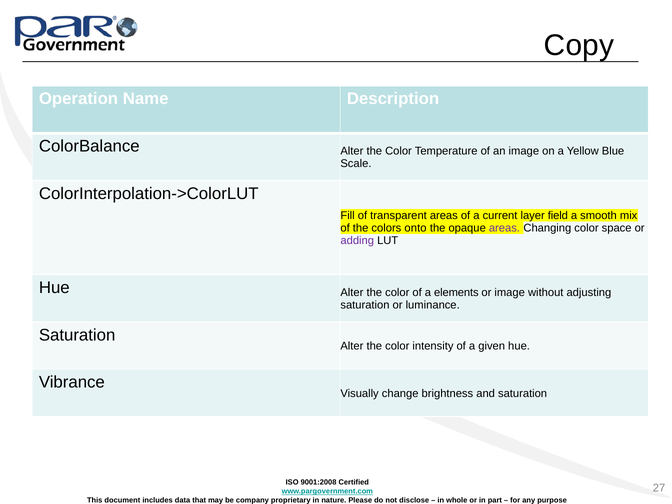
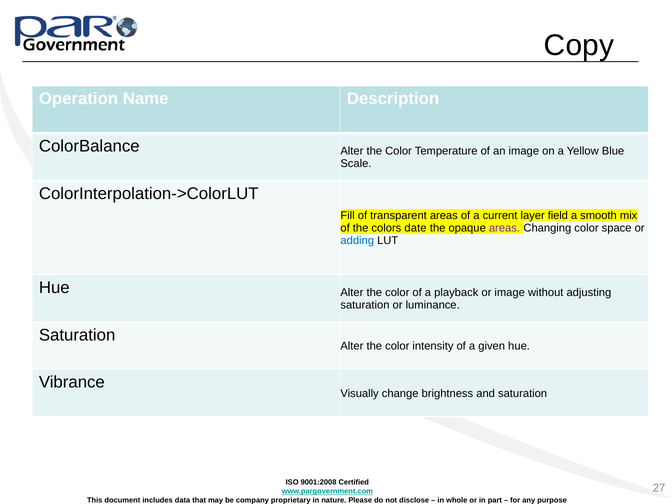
onto: onto -> date
adding colour: purple -> blue
elements: elements -> playback
